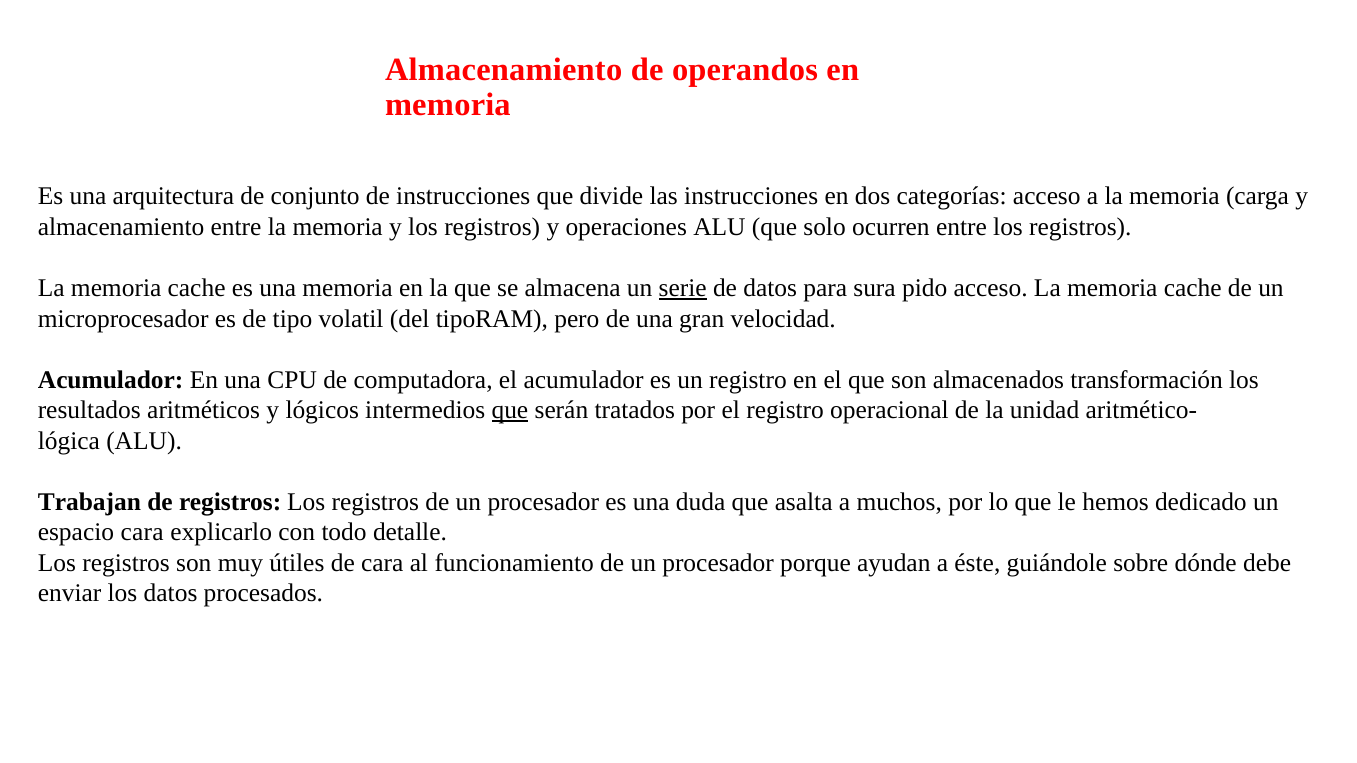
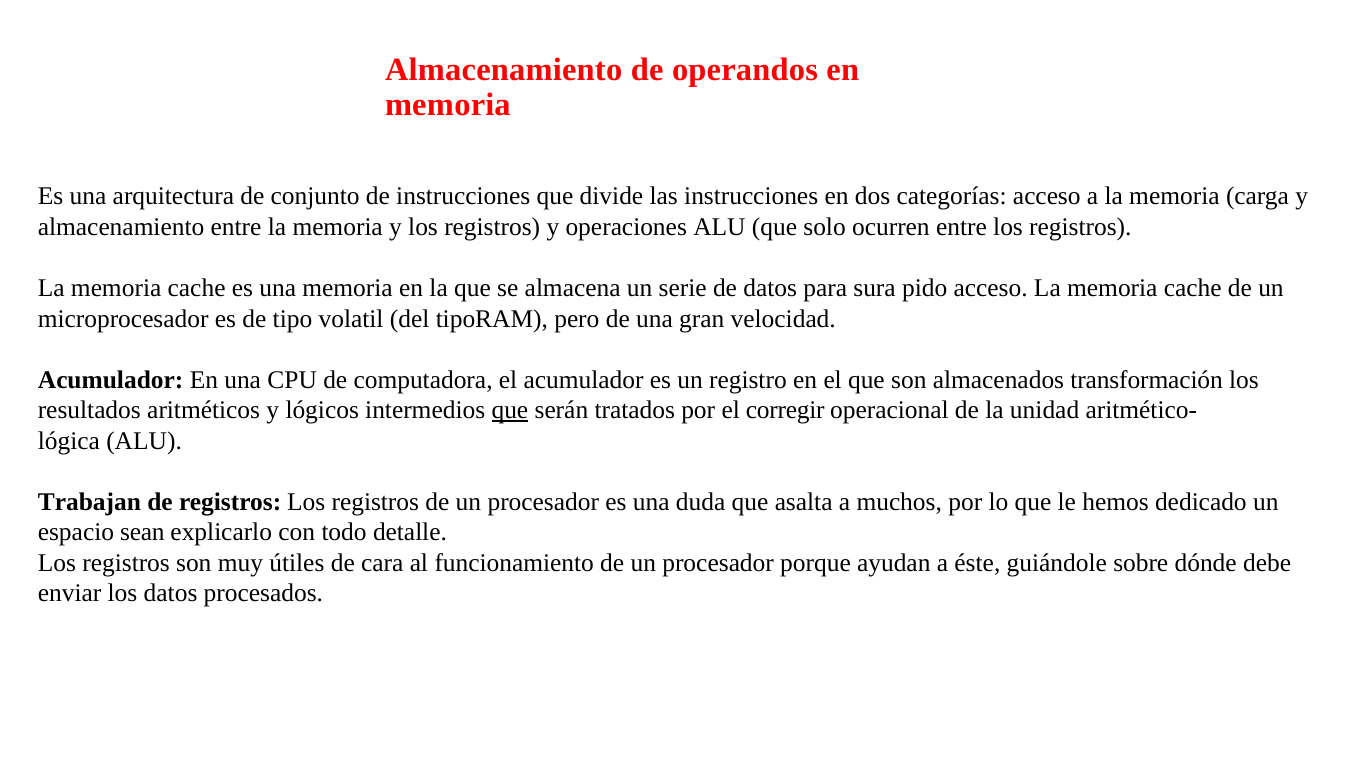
serie underline: present -> none
el registro: registro -> corregir
espacio cara: cara -> sean
